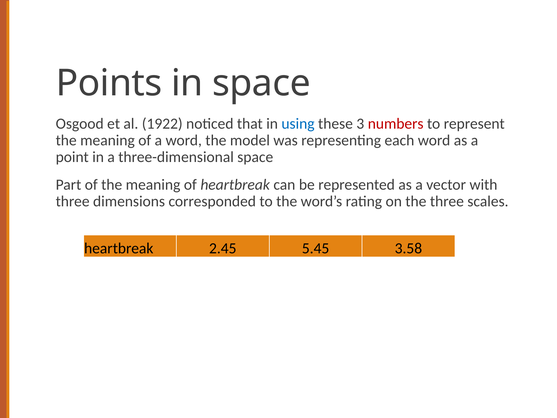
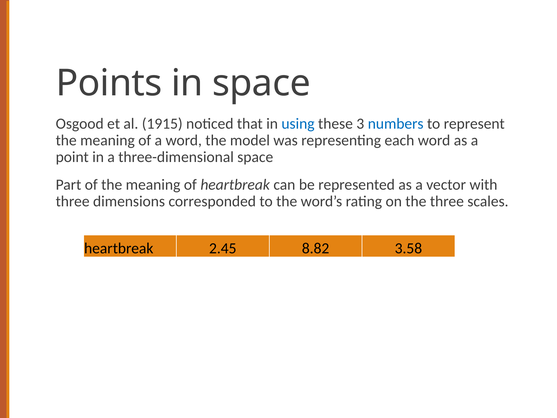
1922: 1922 -> 1915
numbers colour: red -> blue
5.45: 5.45 -> 8.82
